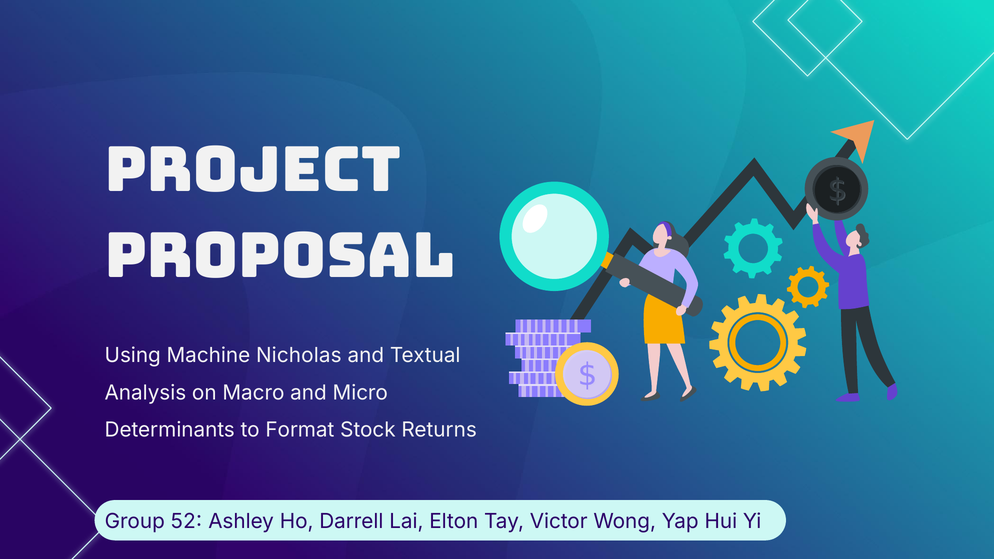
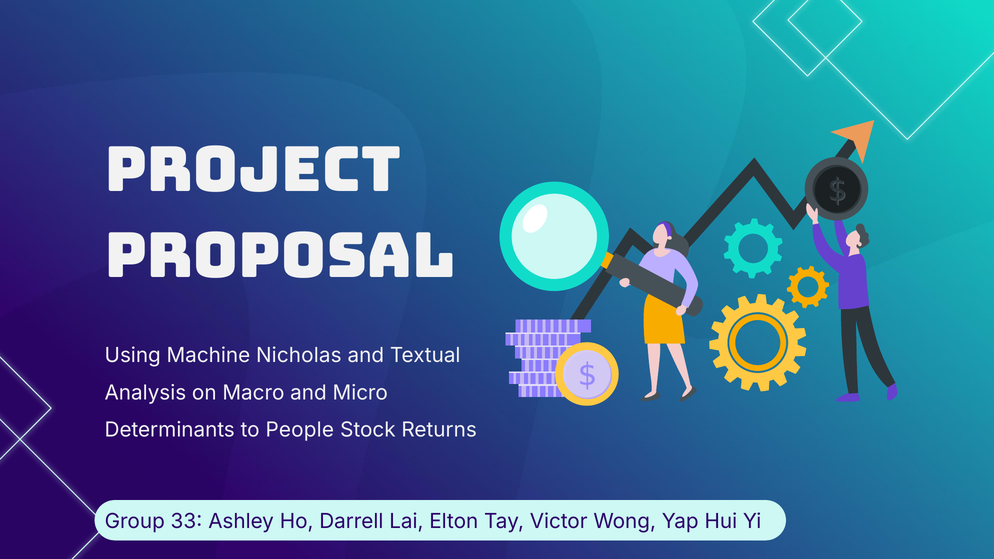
Format: Format -> People
52: 52 -> 33
